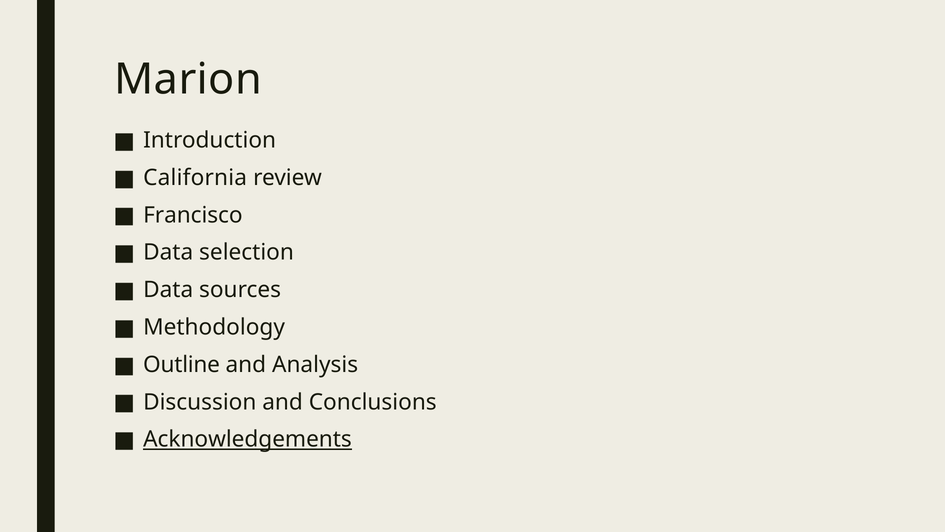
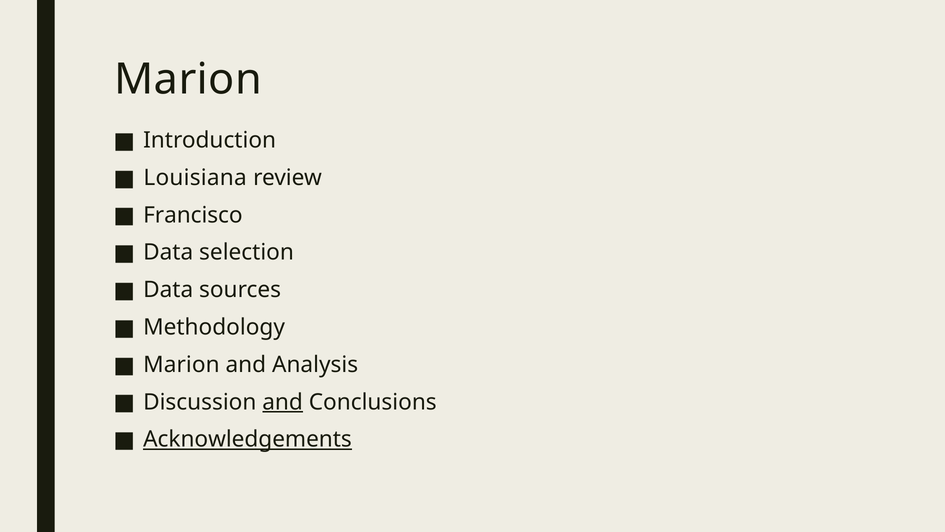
California: California -> Louisiana
Outline at (182, 364): Outline -> Marion
and at (283, 402) underline: none -> present
